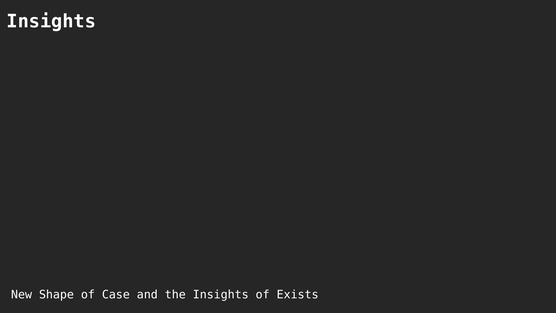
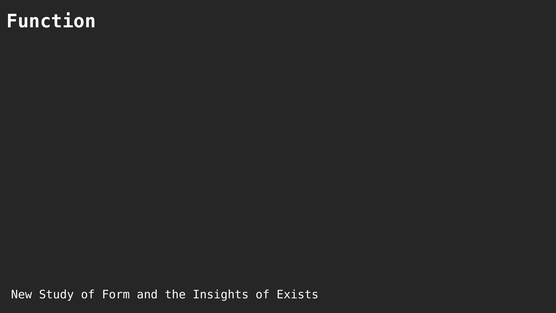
Insights at (51, 21): Insights -> Function
Shape: Shape -> Study
Case: Case -> Form
